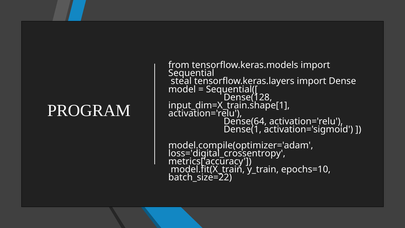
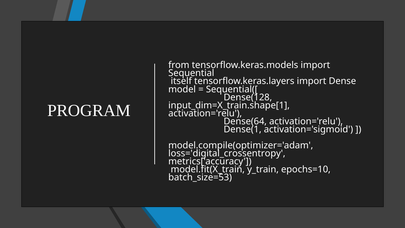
steal: steal -> itself
batch_size=22: batch_size=22 -> batch_size=53
